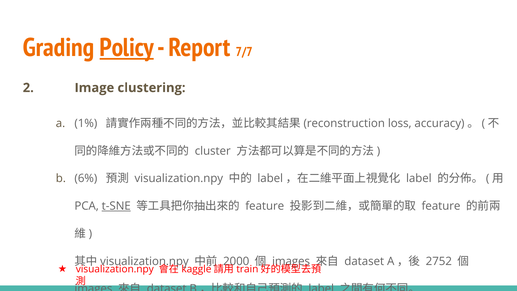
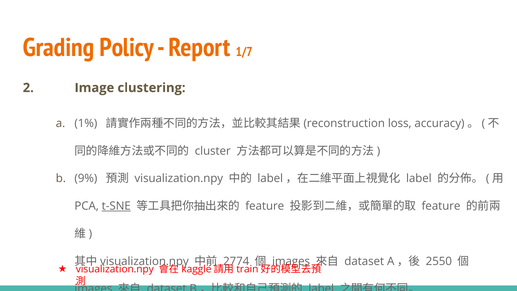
Policy underline: present -> none
7/7: 7/7 -> 1/7
6%: 6% -> 9%
2000: 2000 -> 2774
2752: 2752 -> 2550
